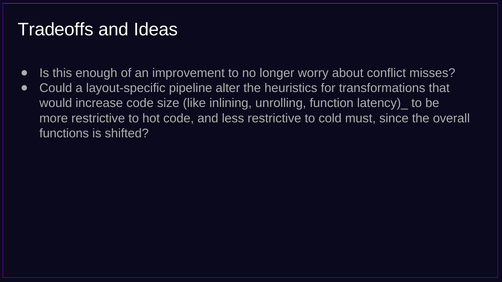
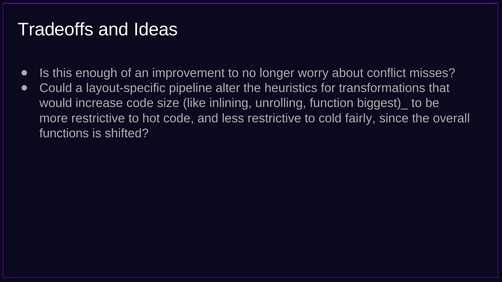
latency)_: latency)_ -> biggest)_
must: must -> fairly
